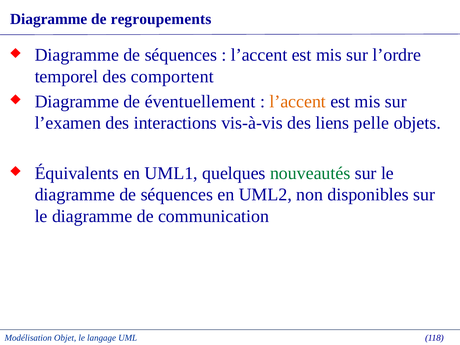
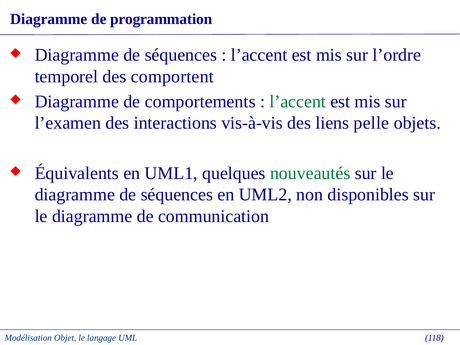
regroupements: regroupements -> programmation
éventuellement: éventuellement -> comportements
l’accent at (298, 102) colour: orange -> green
